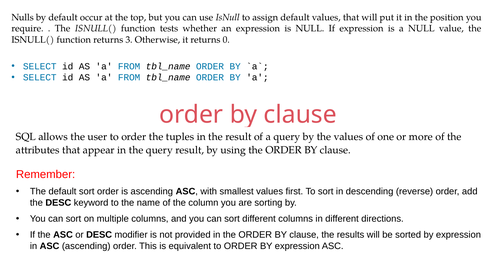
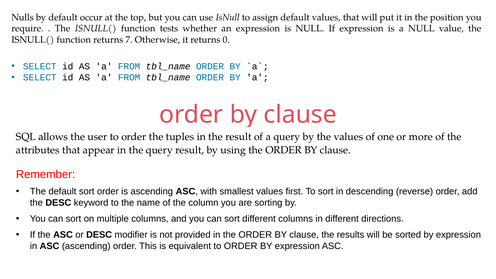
3: 3 -> 7
